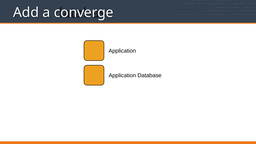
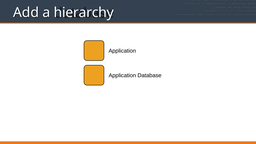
converge: converge -> hierarchy
